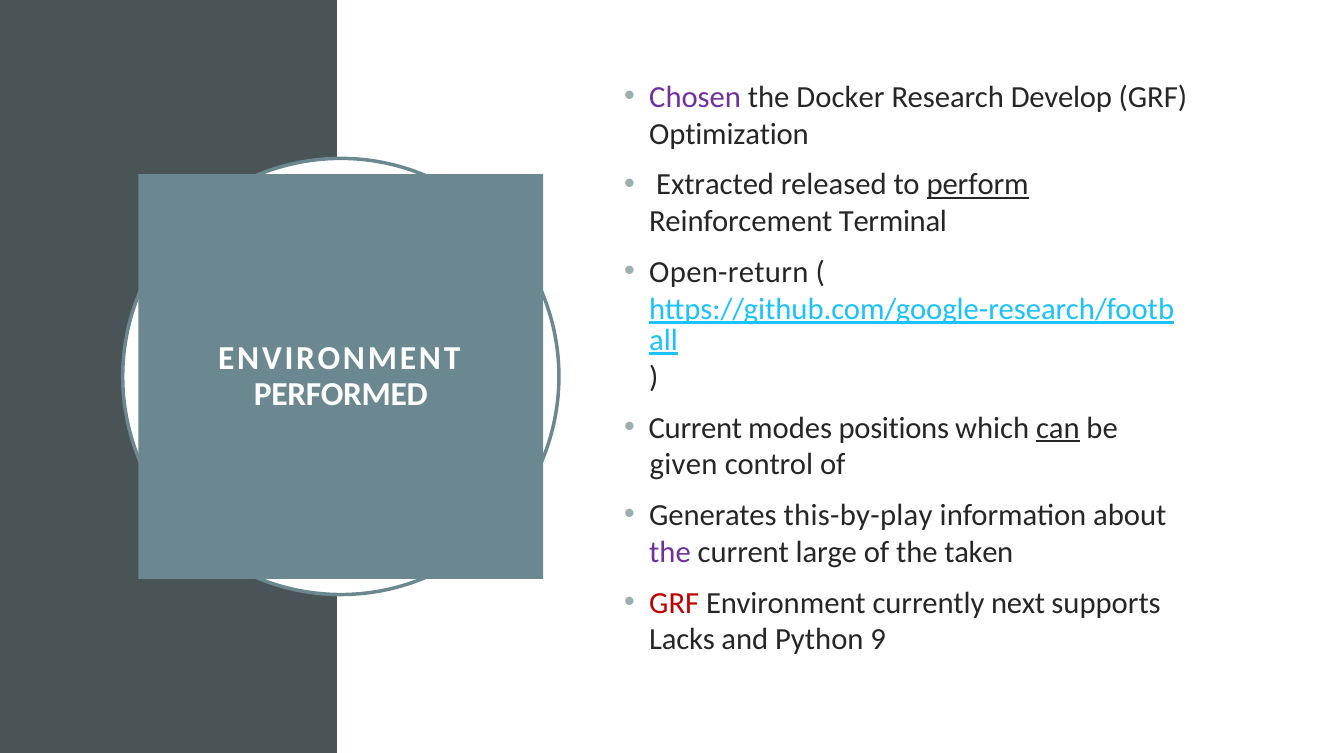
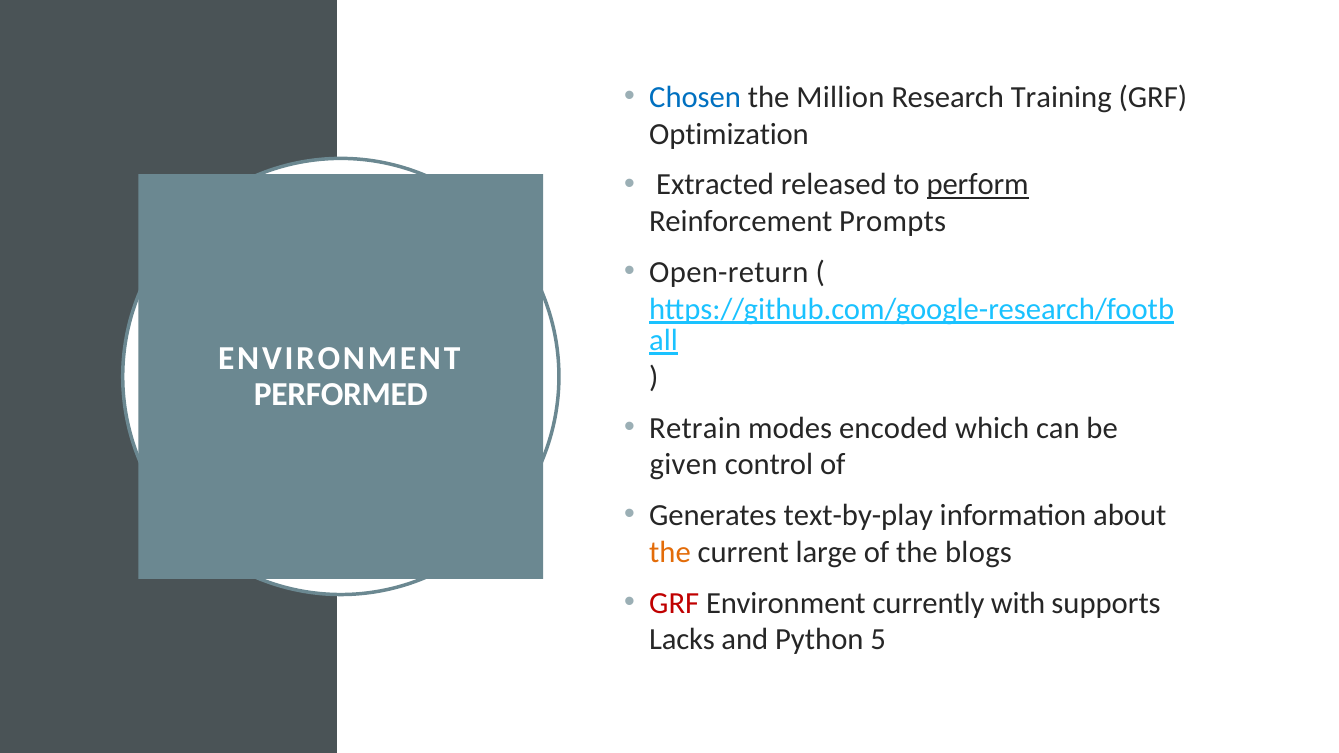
Chosen colour: purple -> blue
Docker: Docker -> Million
Develop: Develop -> Training
Terminal: Terminal -> Prompts
Current at (695, 428): Current -> Retrain
positions: positions -> encoded
can underline: present -> none
this-by-play: this-by-play -> text-by-play
the at (670, 552) colour: purple -> orange
taken: taken -> blogs
next: next -> with
9: 9 -> 5
